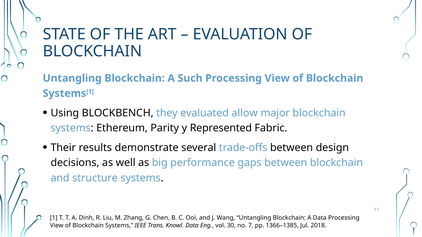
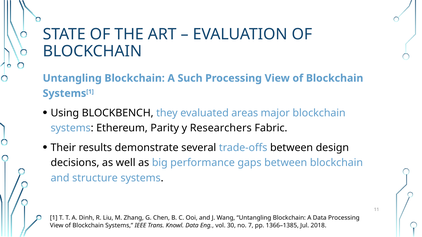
allow: allow -> areas
Represented: Represented -> Researchers
